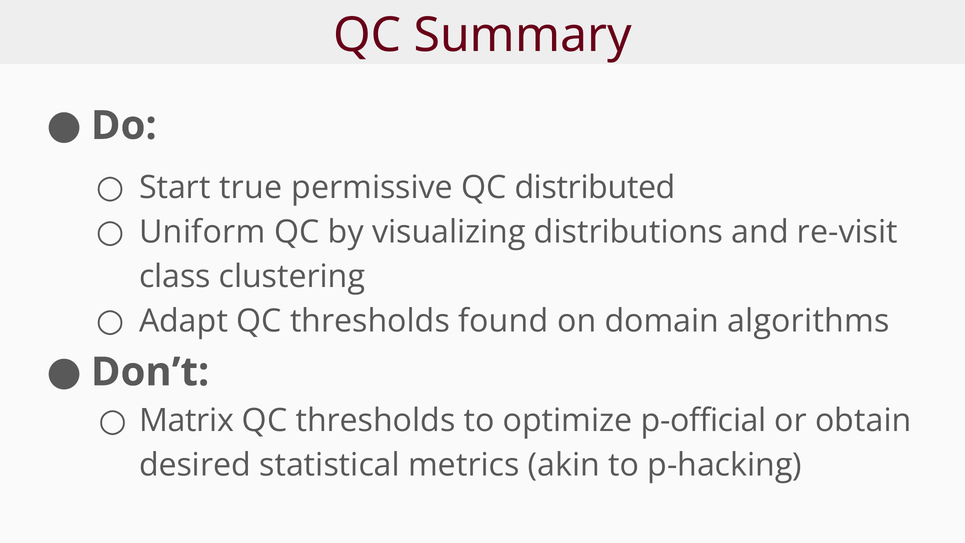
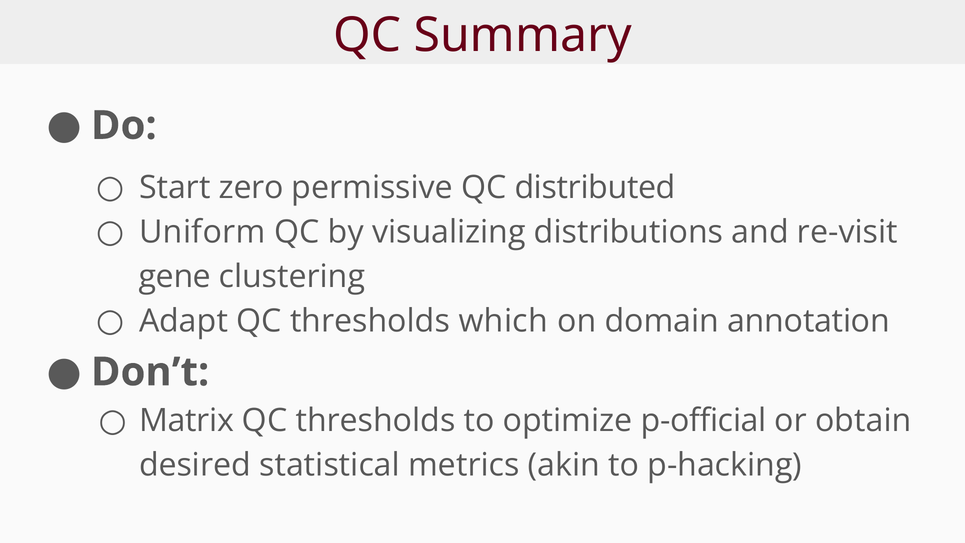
true: true -> zero
class: class -> gene
found: found -> which
algorithms: algorithms -> annotation
